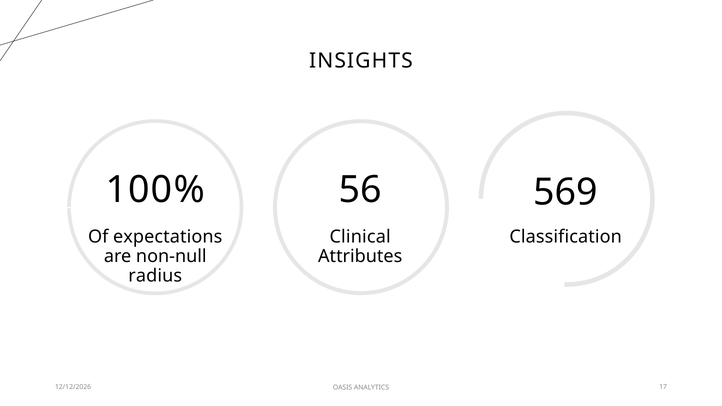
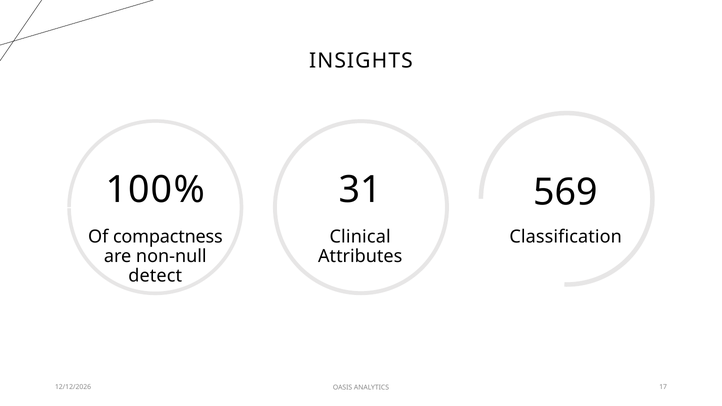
56: 56 -> 31
expectations: expectations -> compactness
radius: radius -> detect
